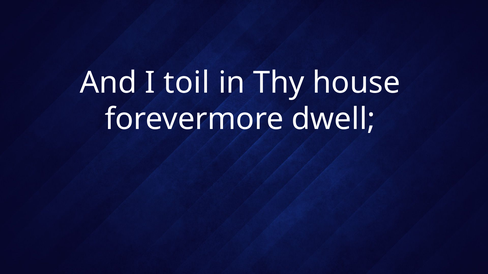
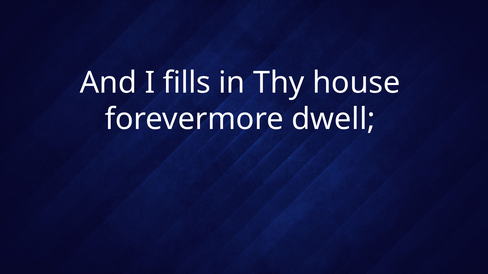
toil: toil -> fills
